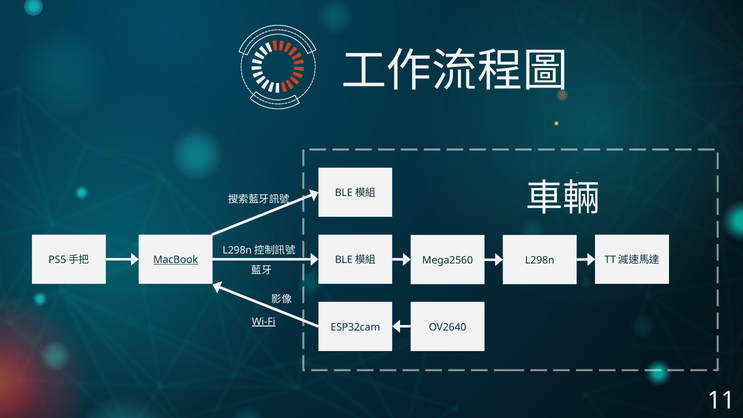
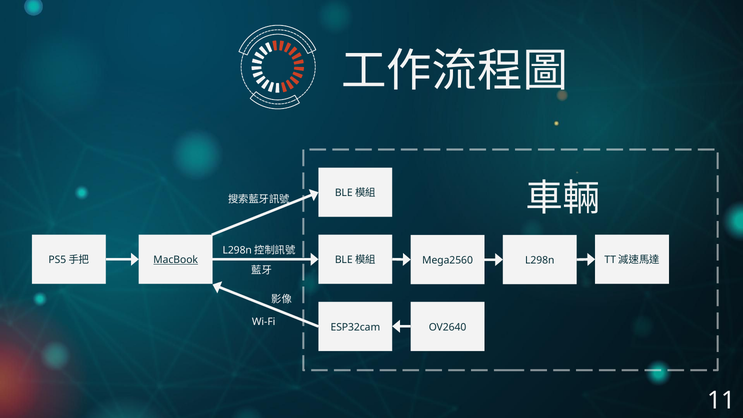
Wi-Fi underline: present -> none
